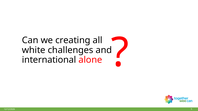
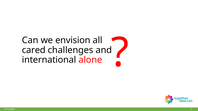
creating: creating -> envision
white: white -> cared
